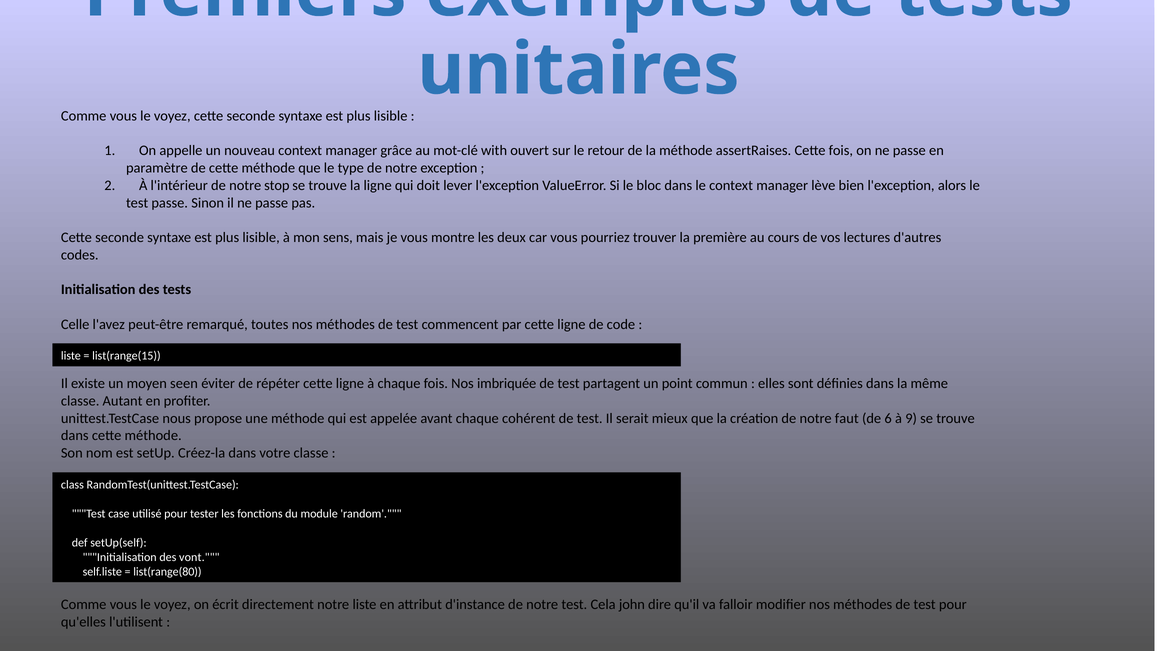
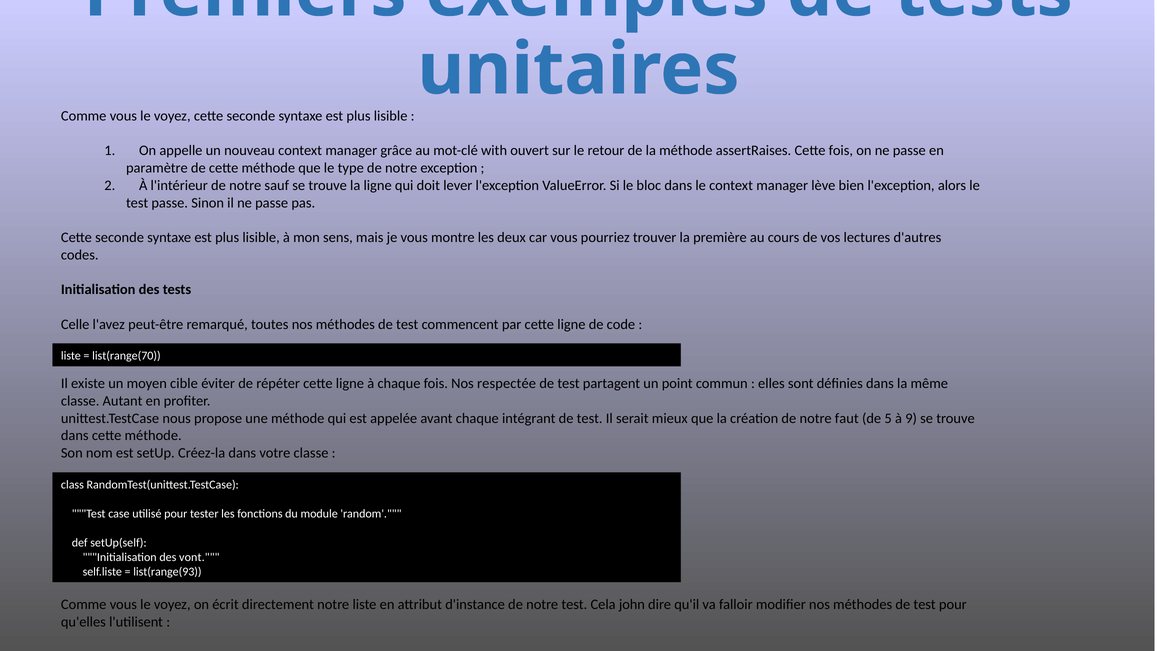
stop: stop -> sauf
list(range(15: list(range(15 -> list(range(70
seen: seen -> cible
imbriquée: imbriquée -> respectée
cohérent: cohérent -> intégrant
6: 6 -> 5
list(range(80: list(range(80 -> list(range(93
